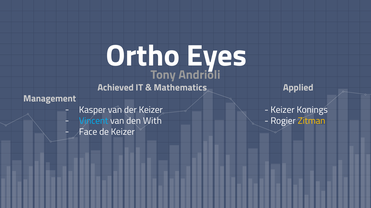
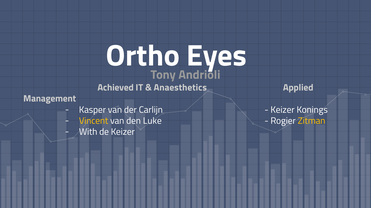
Mathematics: Mathematics -> Anaesthetics
der Keizer: Keizer -> Carlijn
Vincent colour: light blue -> yellow
With: With -> Luke
Face: Face -> With
